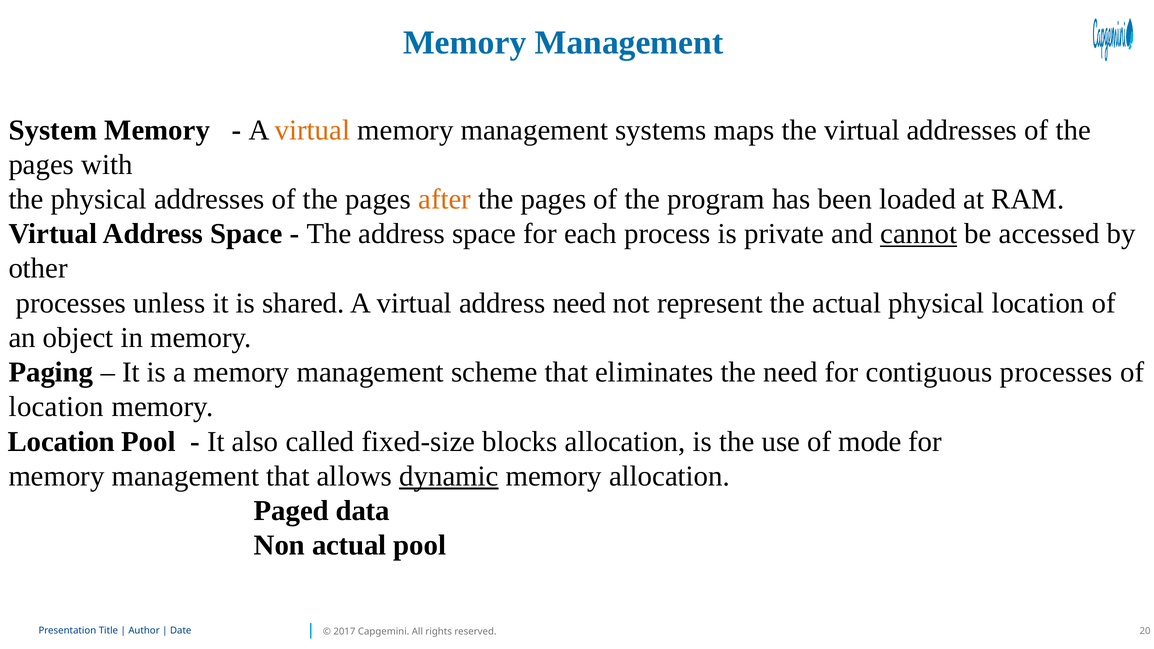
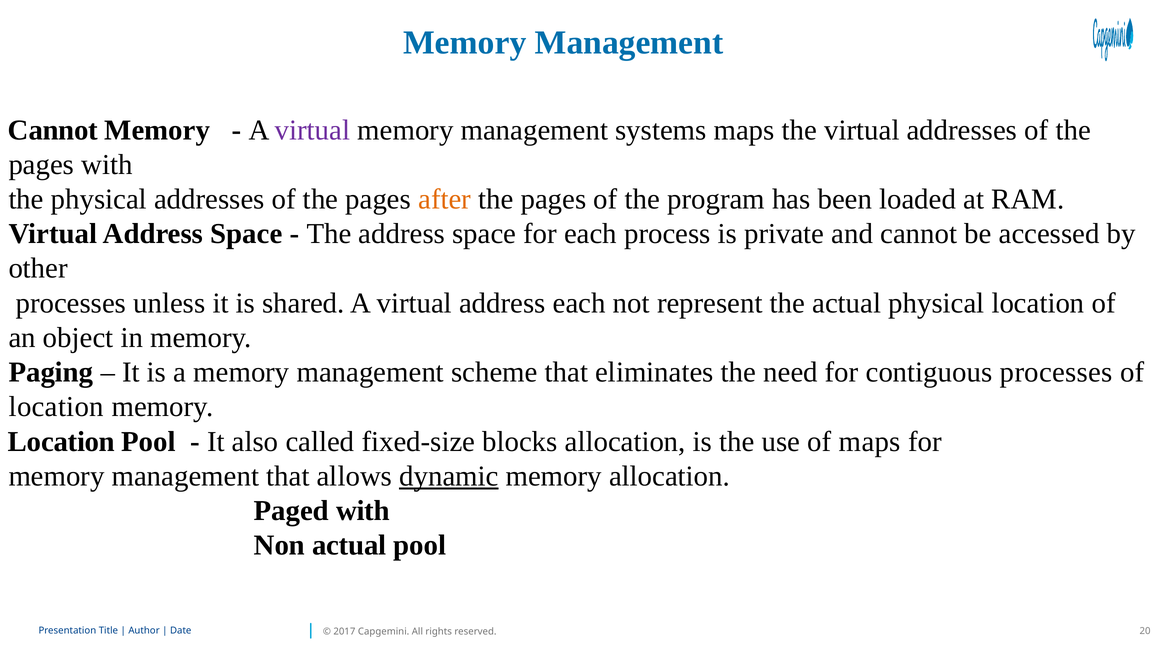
System at (53, 130): System -> Cannot
virtual at (313, 130) colour: orange -> purple
cannot at (919, 234) underline: present -> none
address need: need -> each
of mode: mode -> maps
Paged data: data -> with
